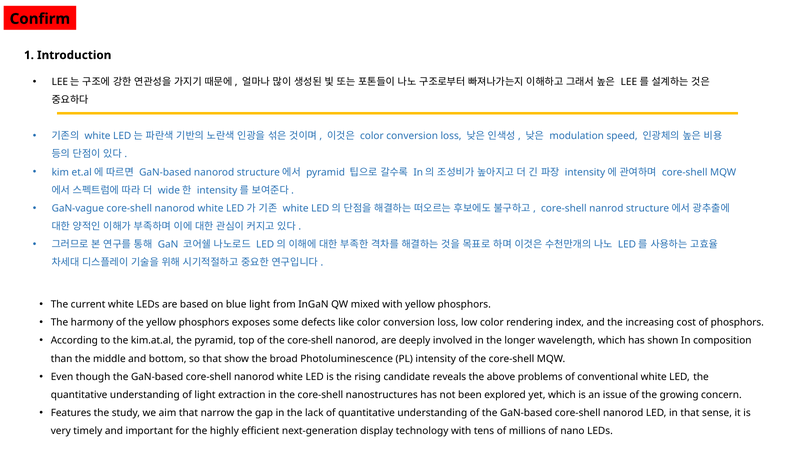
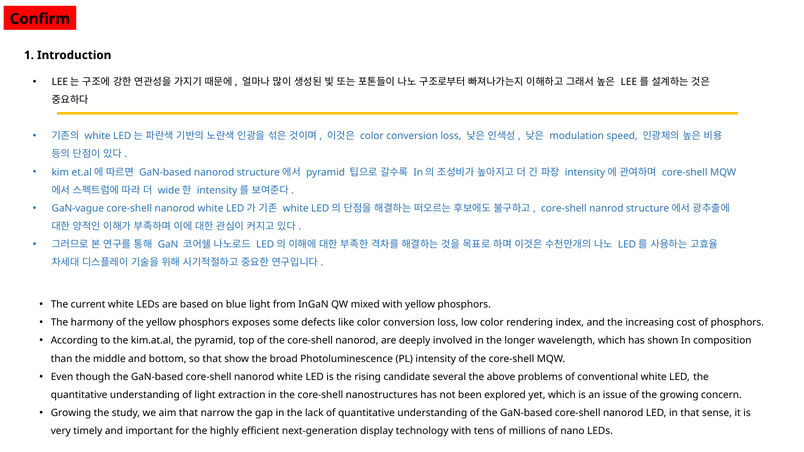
reveals: reveals -> several
Features at (71, 413): Features -> Growing
